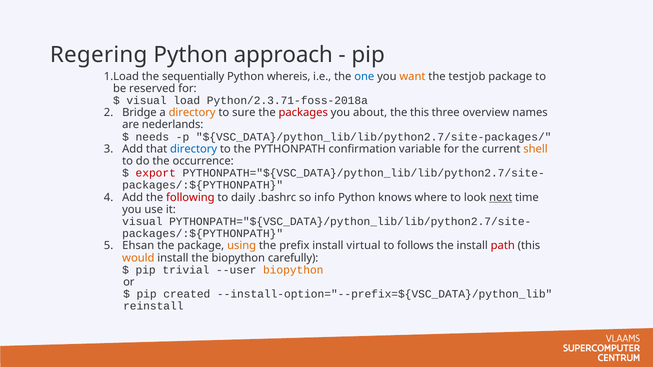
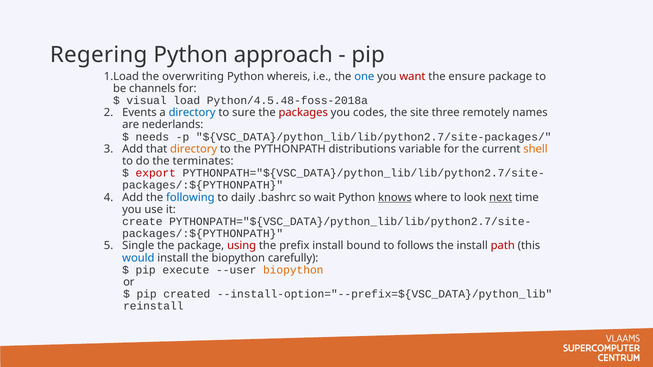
sequentially: sequentially -> overwriting
want colour: orange -> red
testjob: testjob -> ensure
reserved: reserved -> channels
Python/2.3.71-foss-2018a: Python/2.3.71-foss-2018a -> Python/4.5.48-foss-2018a
Bridge: Bridge -> Events
directory at (192, 113) colour: orange -> blue
about: about -> codes
the this: this -> site
overview: overview -> remotely
directory at (194, 149) colour: blue -> orange
confirmation: confirmation -> distributions
occurrence: occurrence -> terminates
following colour: red -> blue
info: info -> wait
knows underline: none -> present
visual at (142, 222): visual -> create
Ehsan: Ehsan -> Single
using colour: orange -> red
virtual: virtual -> bound
would colour: orange -> blue
trivial: trivial -> execute
